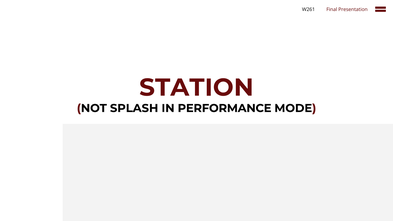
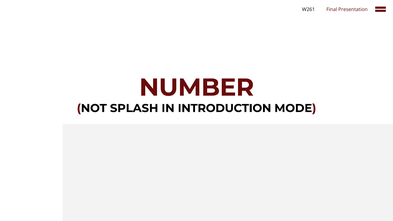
STATION: STATION -> NUMBER
PERFORMANCE: PERFORMANCE -> INTRODUCTION
